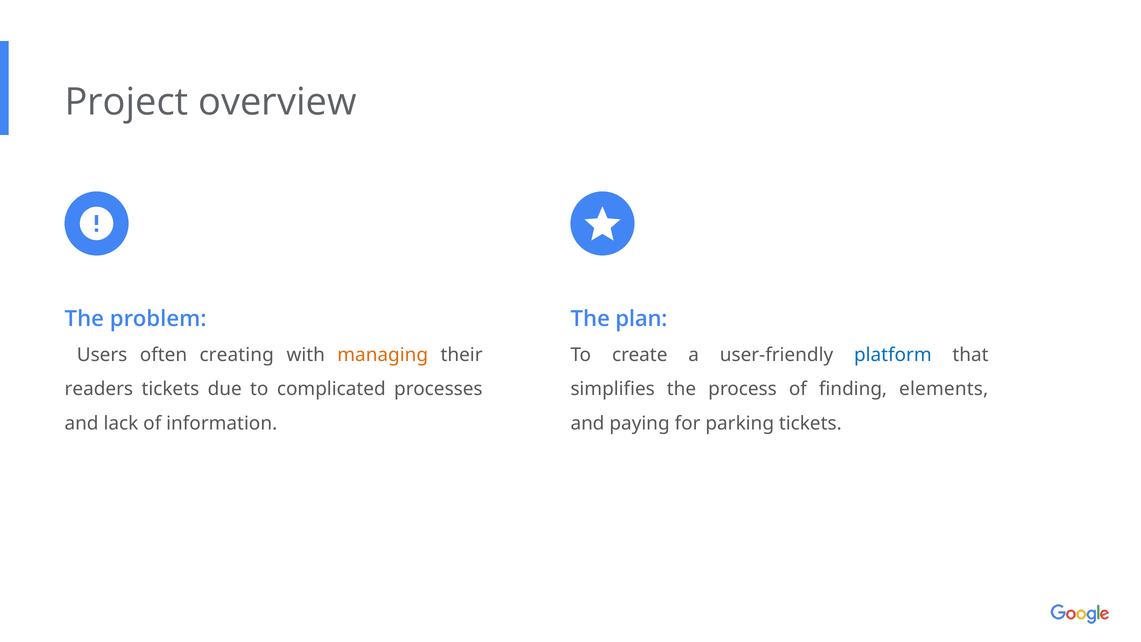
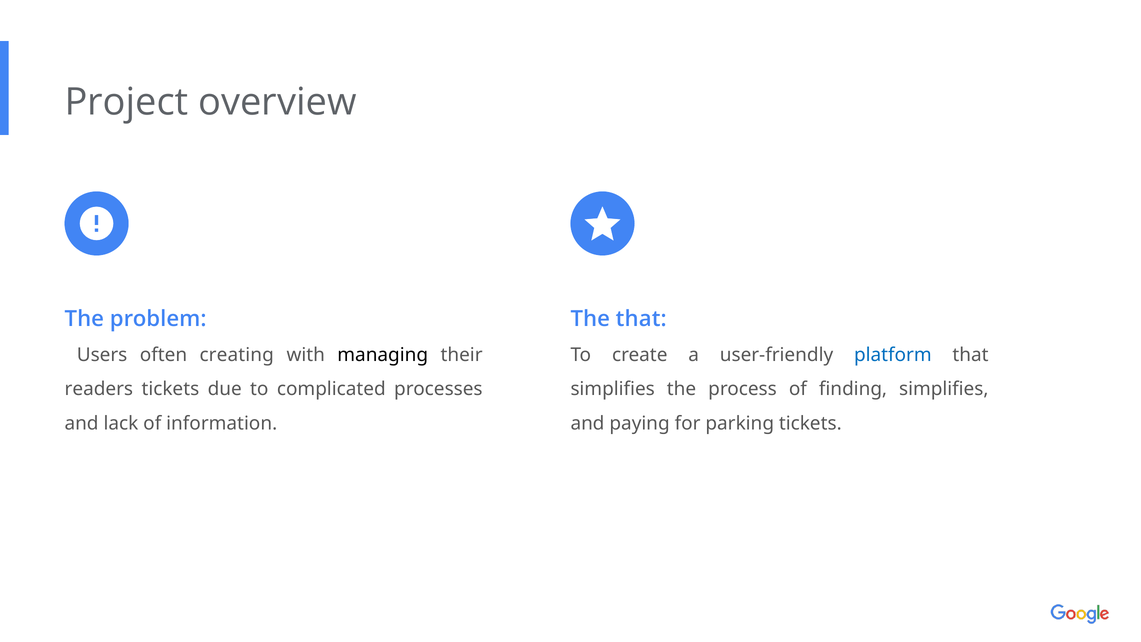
The plan: plan -> that
managing colour: orange -> black
finding elements: elements -> simplifies
